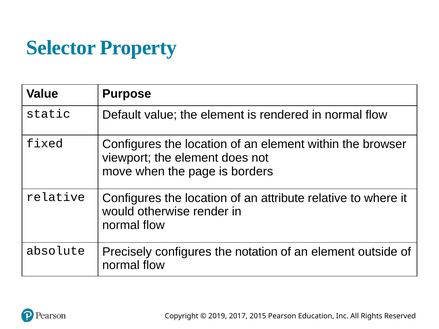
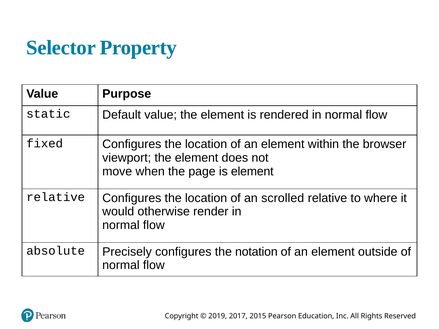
is borders: borders -> element
attribute: attribute -> scrolled
